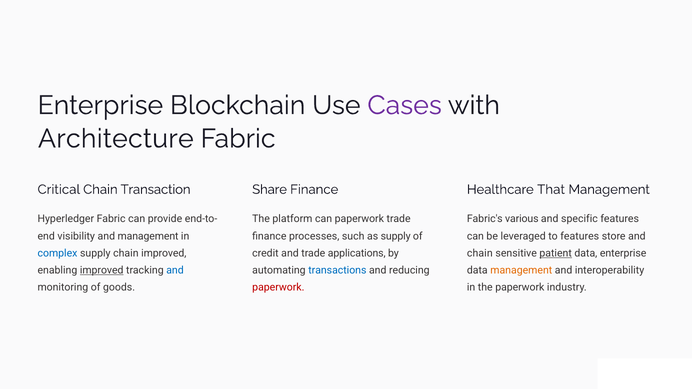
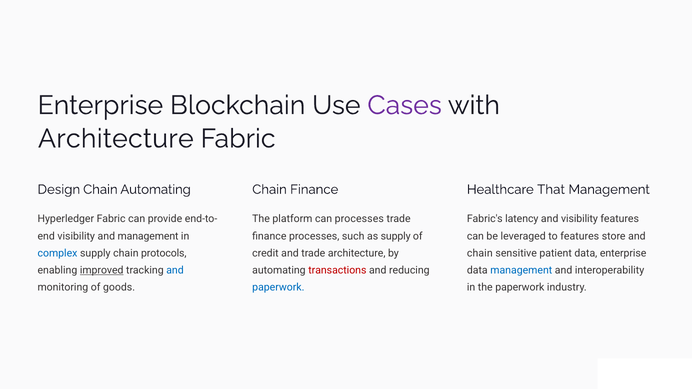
Critical: Critical -> Design
Chain Transaction: Transaction -> Automating
Share at (270, 190): Share -> Chain
can paperwork: paperwork -> processes
various: various -> latency
and specific: specific -> visibility
chain improved: improved -> protocols
trade applications: applications -> architecture
patient underline: present -> none
transactions colour: blue -> red
management at (521, 270) colour: orange -> blue
paperwork at (278, 288) colour: red -> blue
